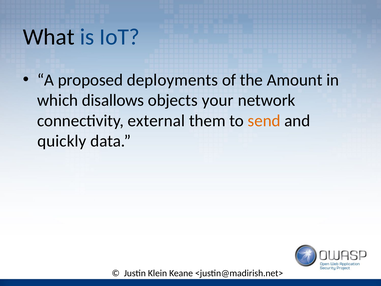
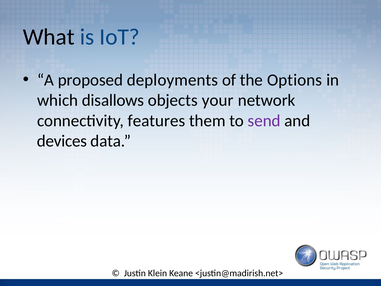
Amount: Amount -> Options
external: external -> features
send colour: orange -> purple
quickly: quickly -> devices
